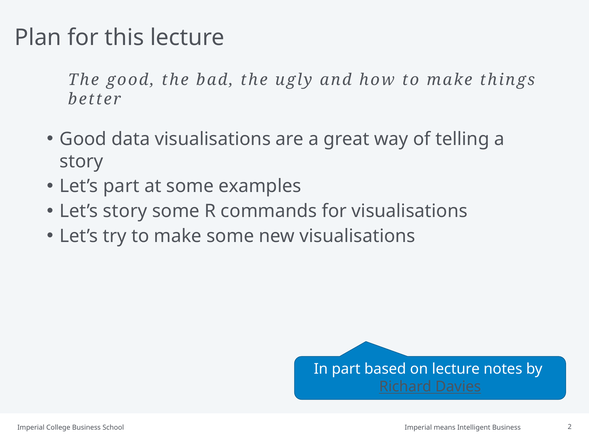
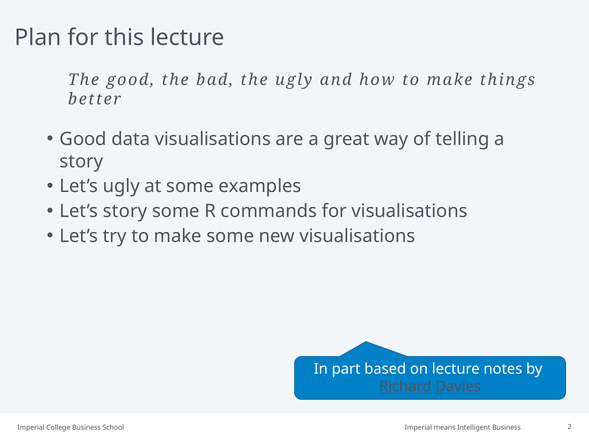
Let’s part: part -> ugly
